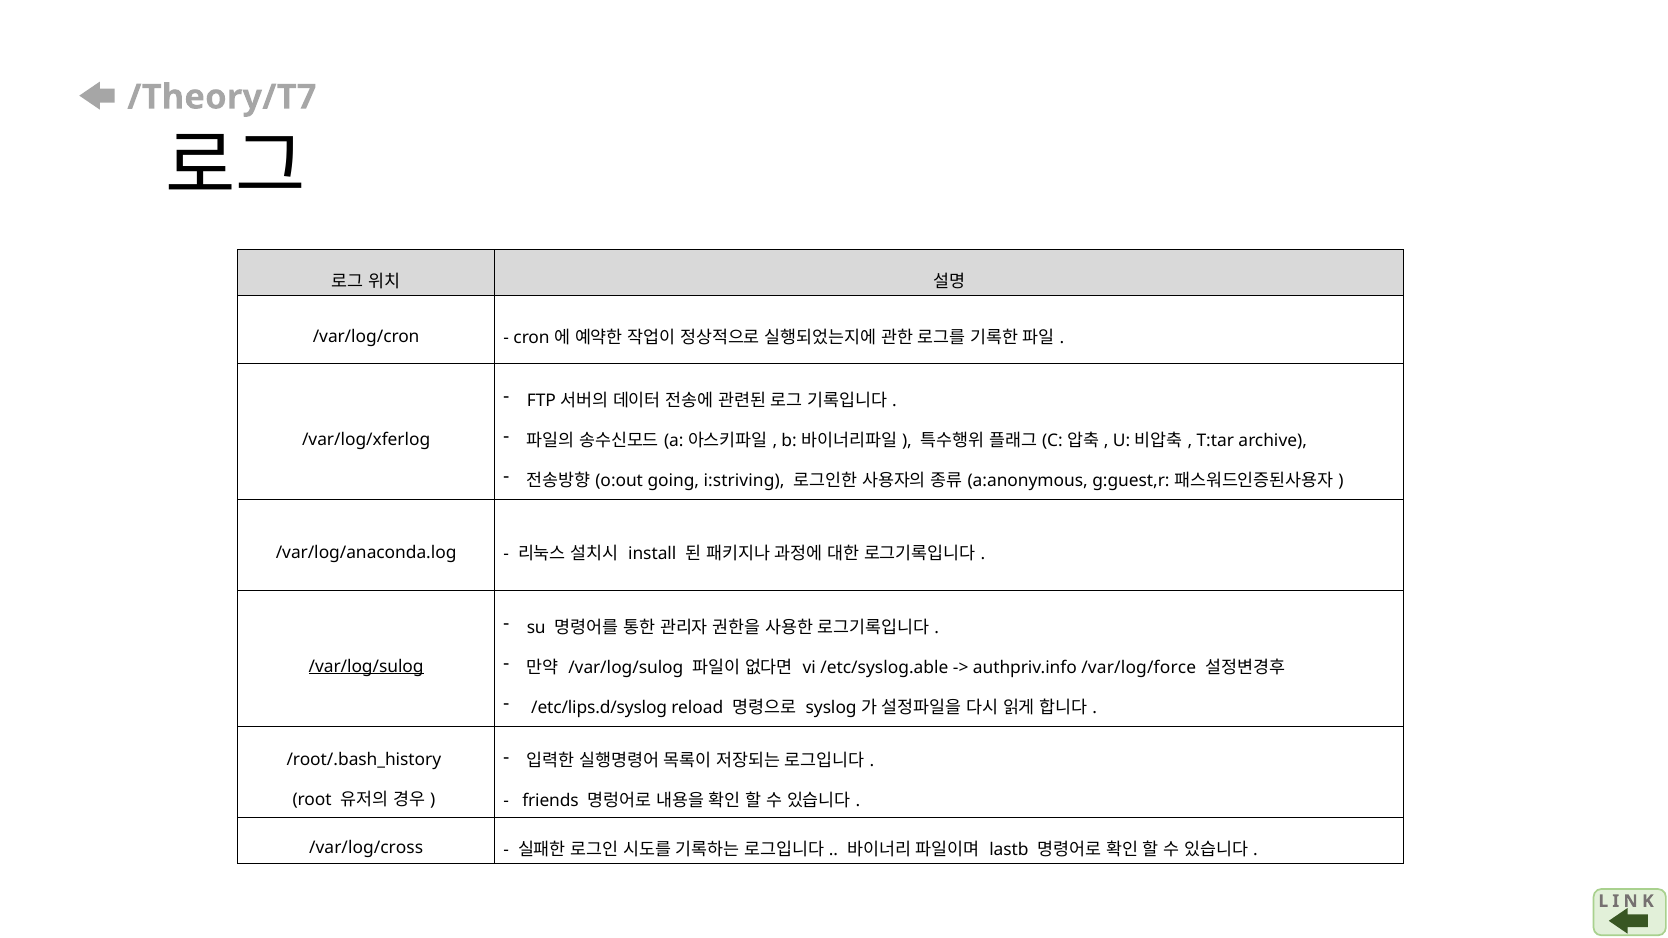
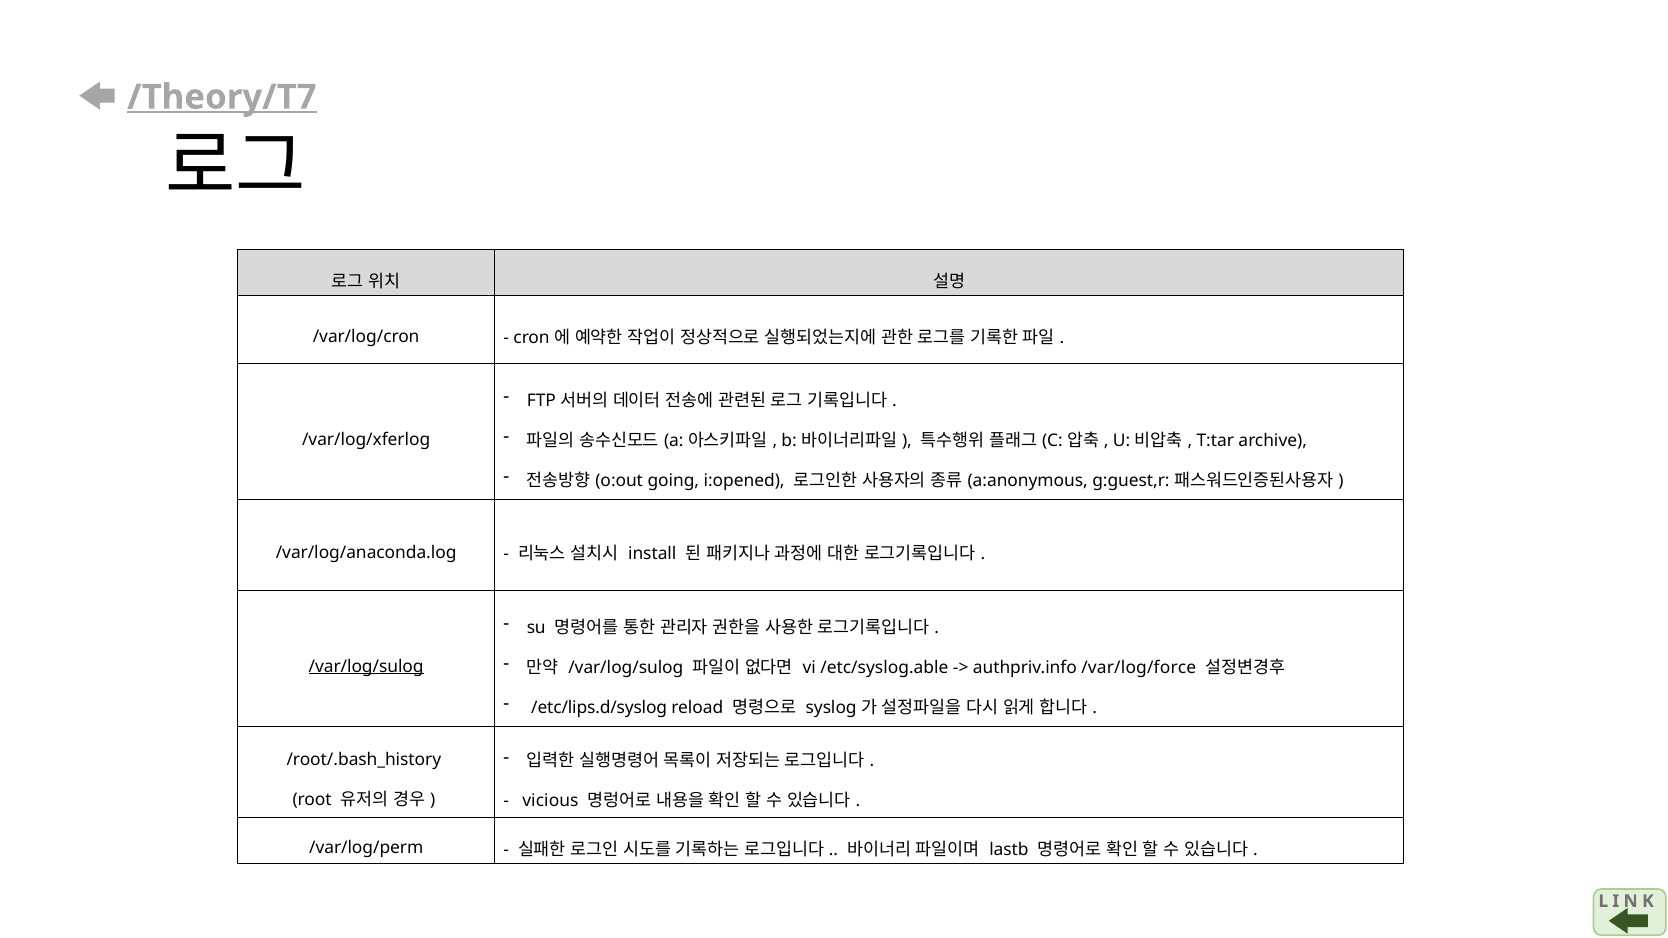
/Theory/T7 underline: none -> present
i:striving: i:striving -> i:opened
friends: friends -> vicious
/var/log/cross: /var/log/cross -> /var/log/perm
